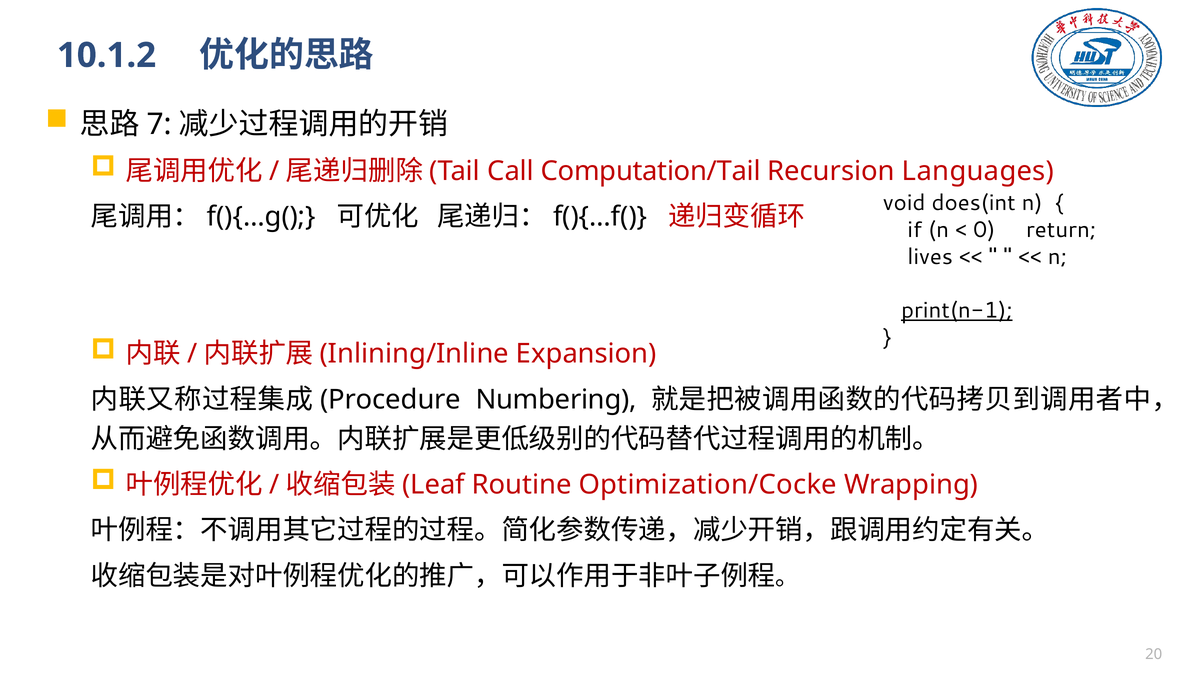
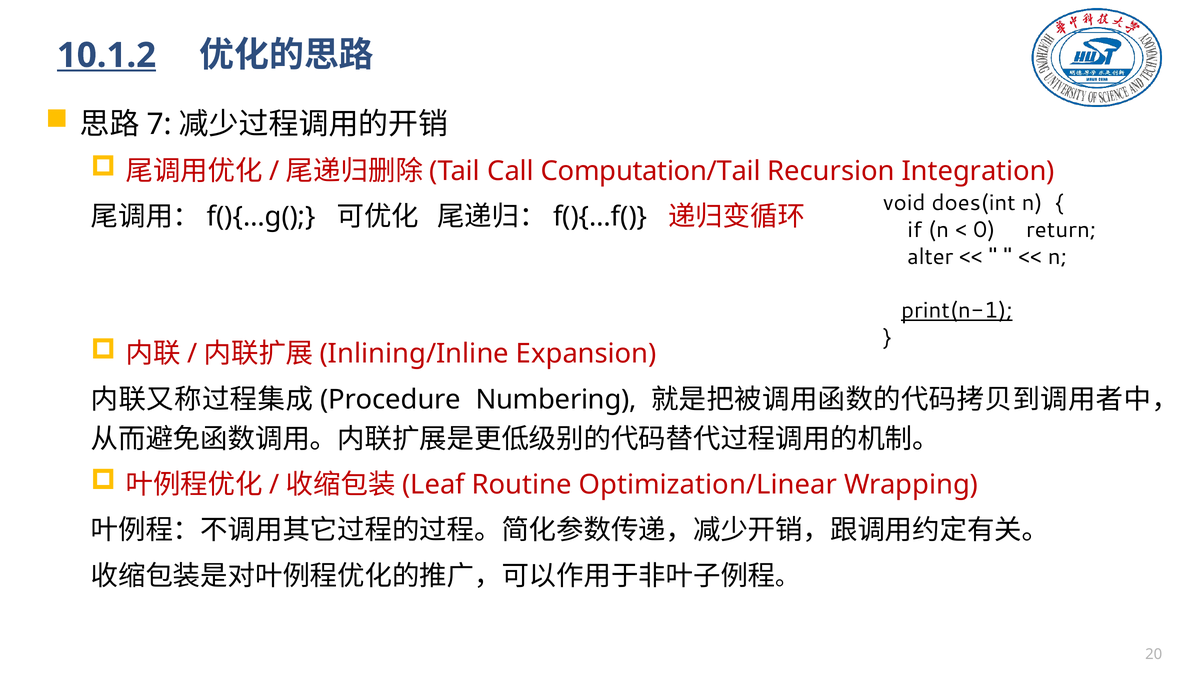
10.1.2 underline: none -> present
Languages: Languages -> Integration
lives: lives -> alter
Optimization/Cocke: Optimization/Cocke -> Optimization/Linear
